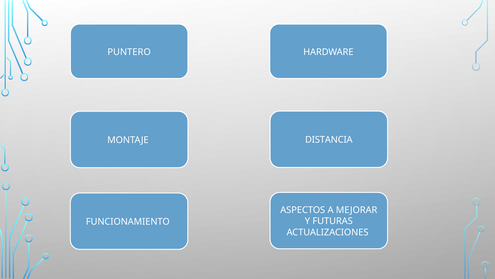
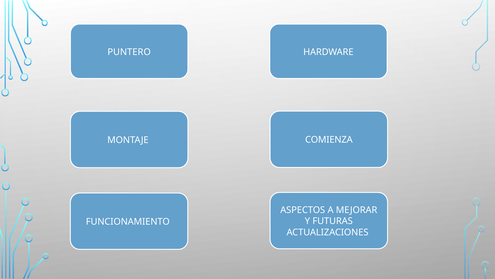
DISTANCIA: DISTANCIA -> COMIENZA
